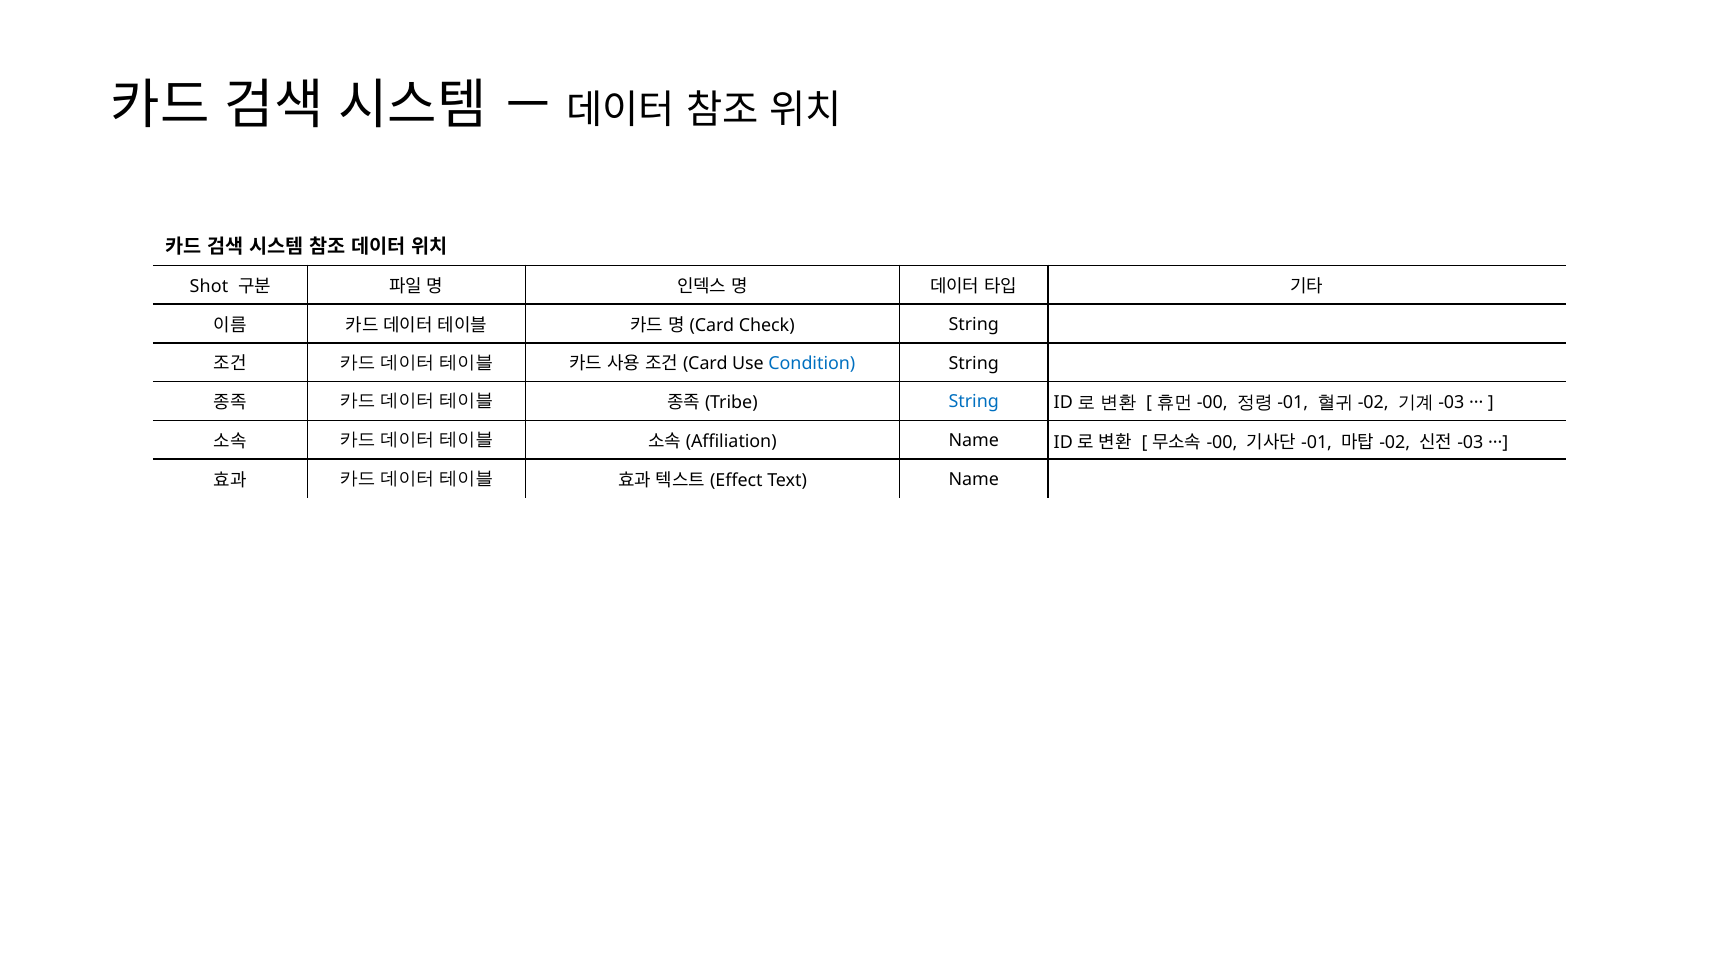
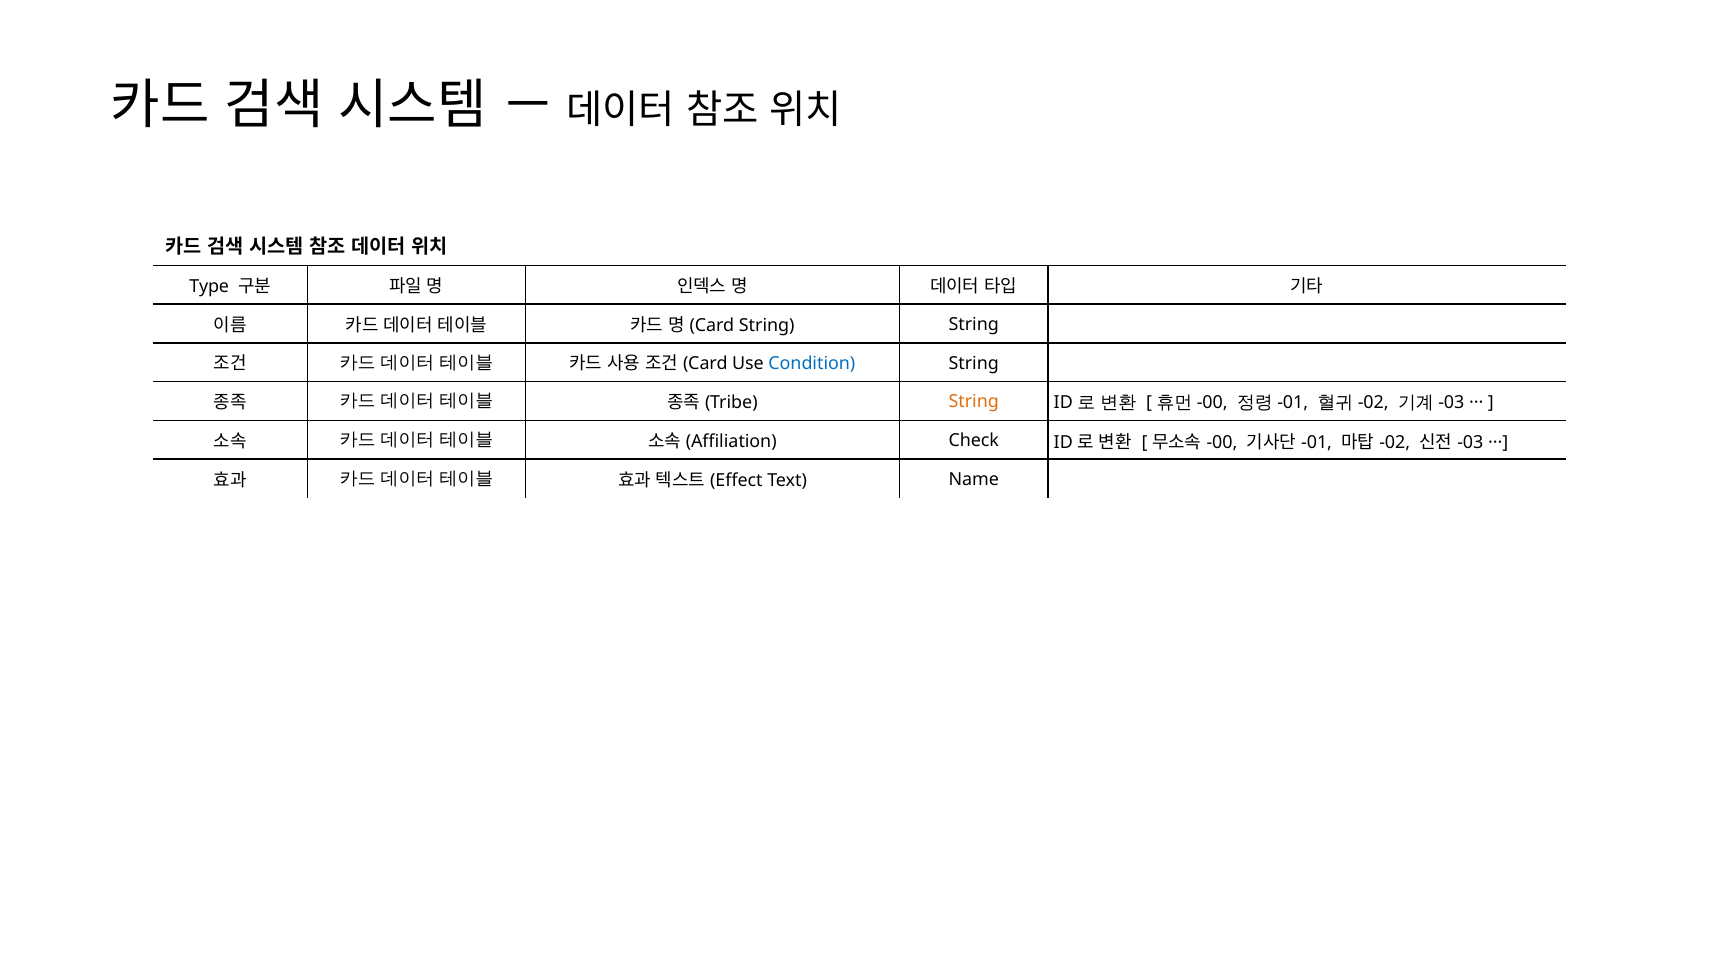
Shot: Shot -> Type
Check at (767, 325): Check -> String
String at (974, 402) colour: blue -> orange
Name at (974, 441): Name -> Check
